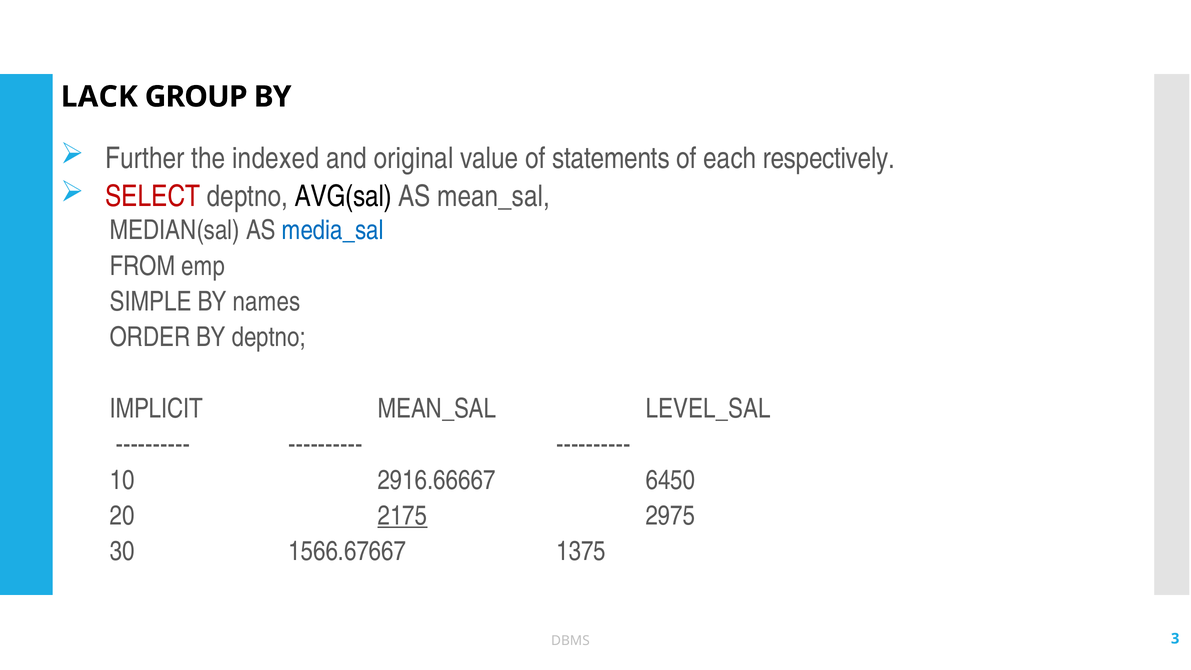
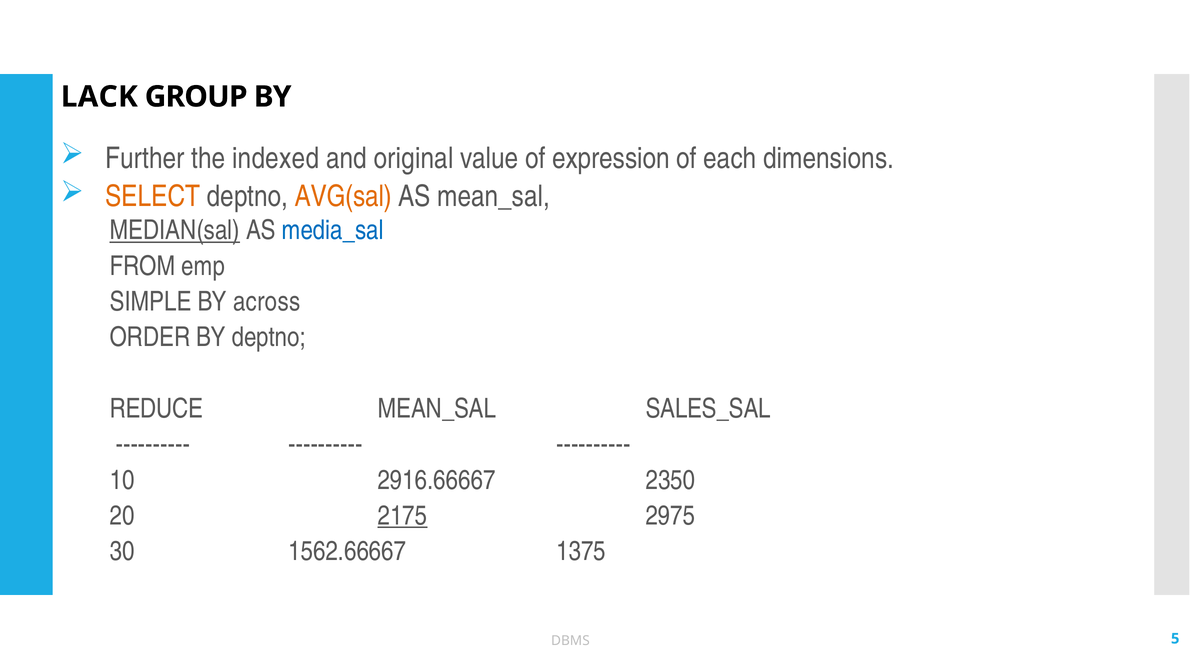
statements: statements -> expression
respectively: respectively -> dimensions
SELECT colour: red -> orange
AVG(sal colour: black -> orange
MEDIAN(sal underline: none -> present
names: names -> across
IMPLICIT: IMPLICIT -> REDUCE
LEVEL_SAL: LEVEL_SAL -> SALES_SAL
6450: 6450 -> 2350
1566.67667: 1566.67667 -> 1562.66667
3: 3 -> 5
